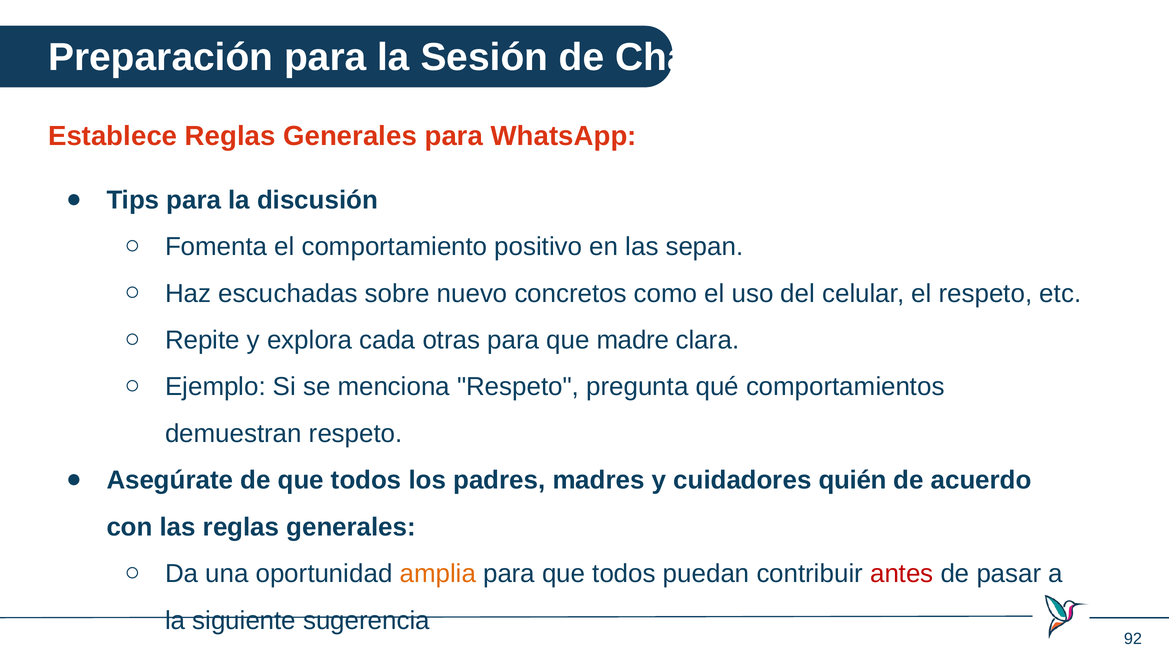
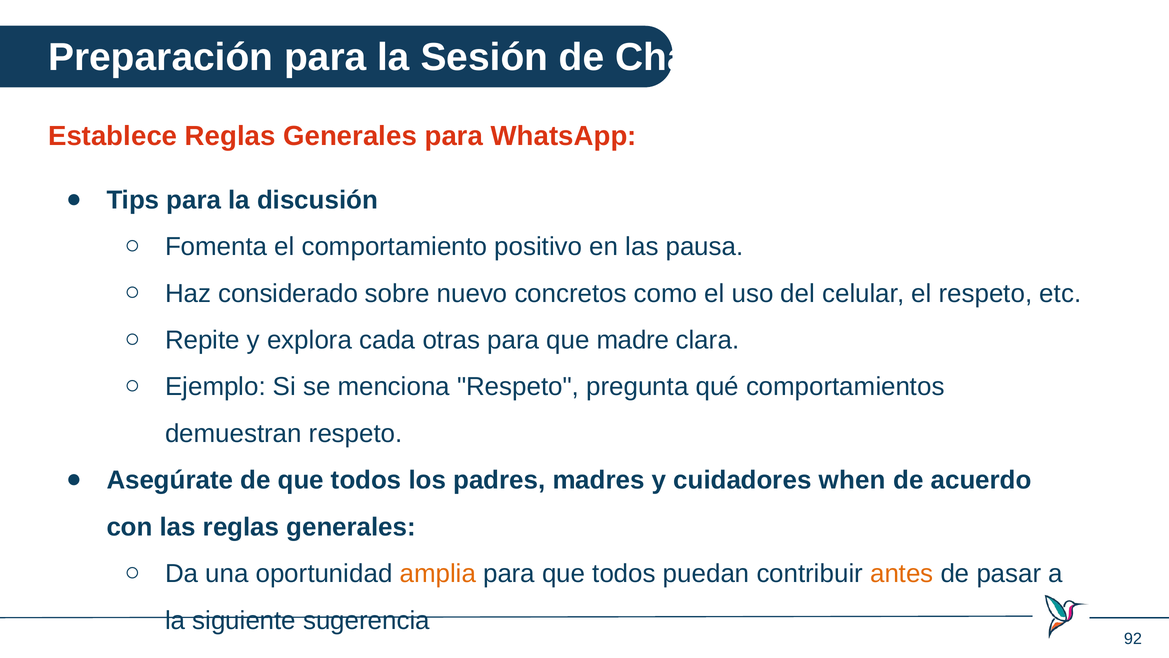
sepan: sepan -> pausa
escuchadas: escuchadas -> considerado
quién: quién -> when
antes colour: red -> orange
